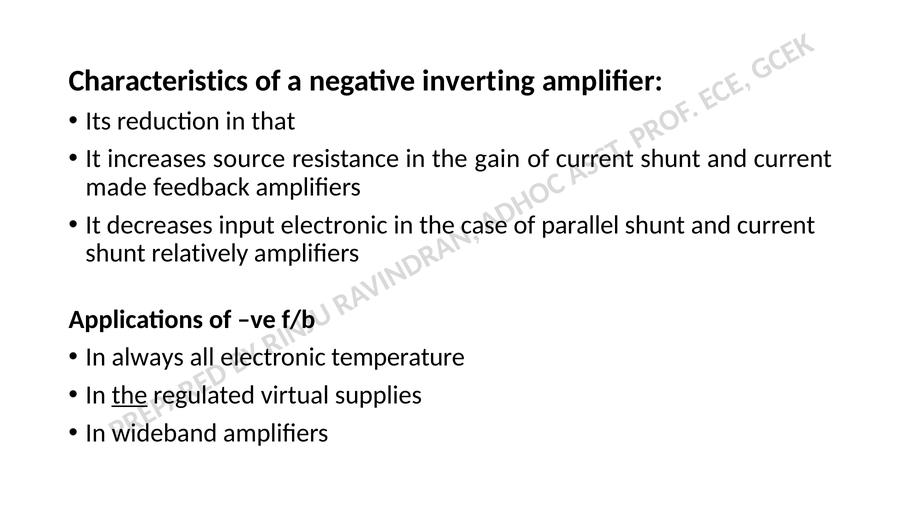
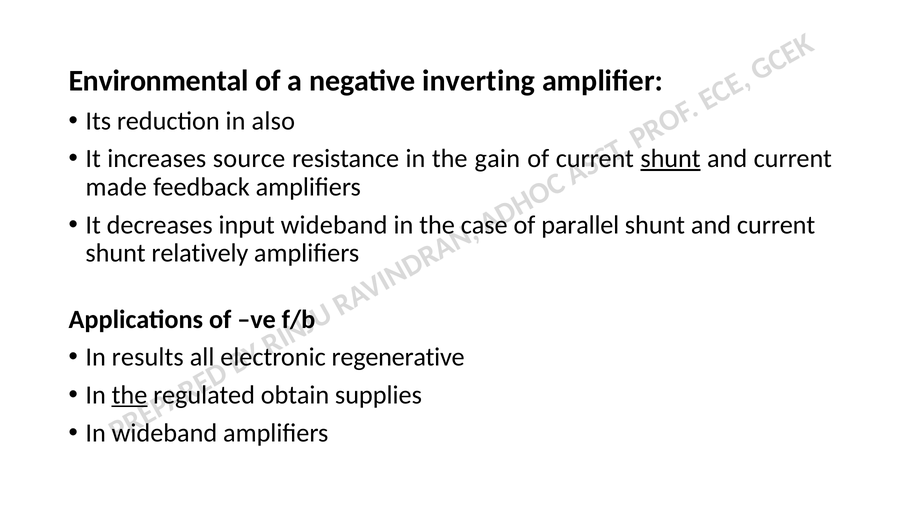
Characteristics: Characteristics -> Environmental
that: that -> also
shunt at (671, 159) underline: none -> present
input electronic: electronic -> wideband
always: always -> results
temperature: temperature -> regenerative
virtual: virtual -> obtain
